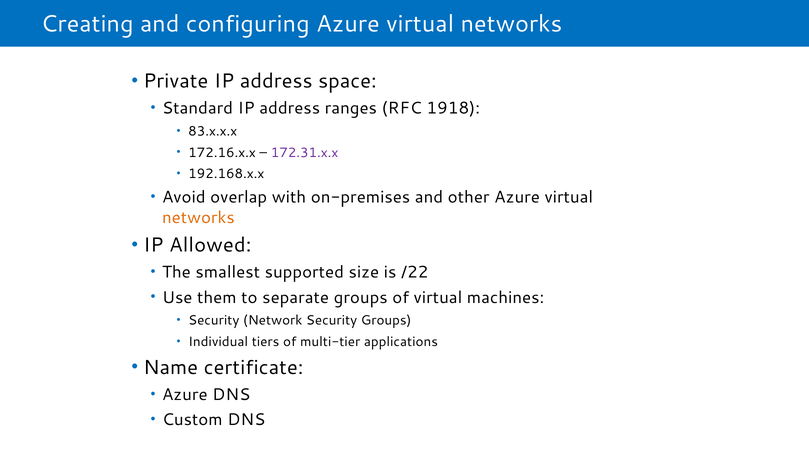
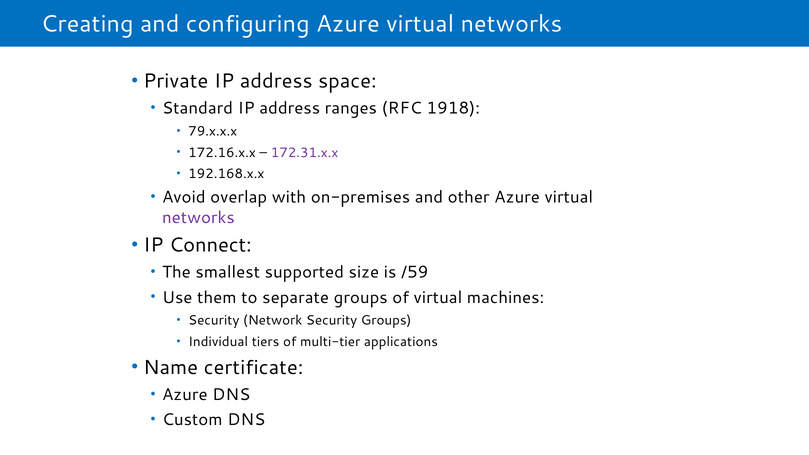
83.x.x.x: 83.x.x.x -> 79.x.x.x
networks at (198, 218) colour: orange -> purple
Allowed: Allowed -> Connect
/22: /22 -> /59
